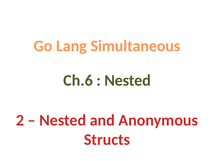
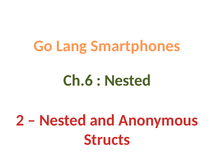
Simultaneous: Simultaneous -> Smartphones
